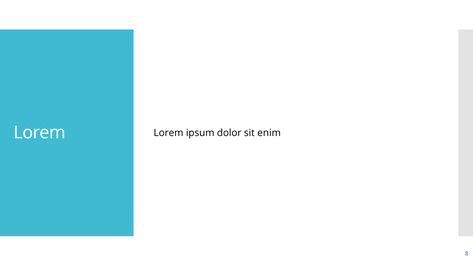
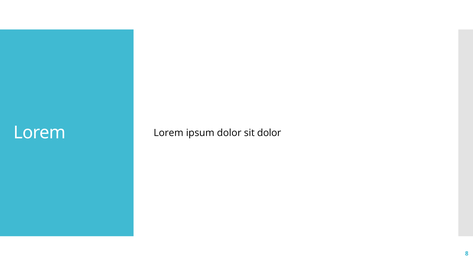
sit enim: enim -> dolor
